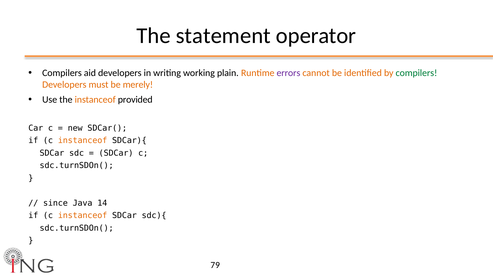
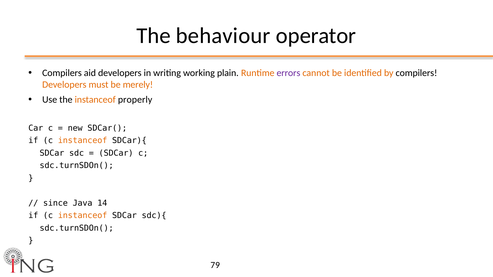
statement: statement -> behaviour
compilers at (416, 73) colour: green -> black
provided: provided -> properly
